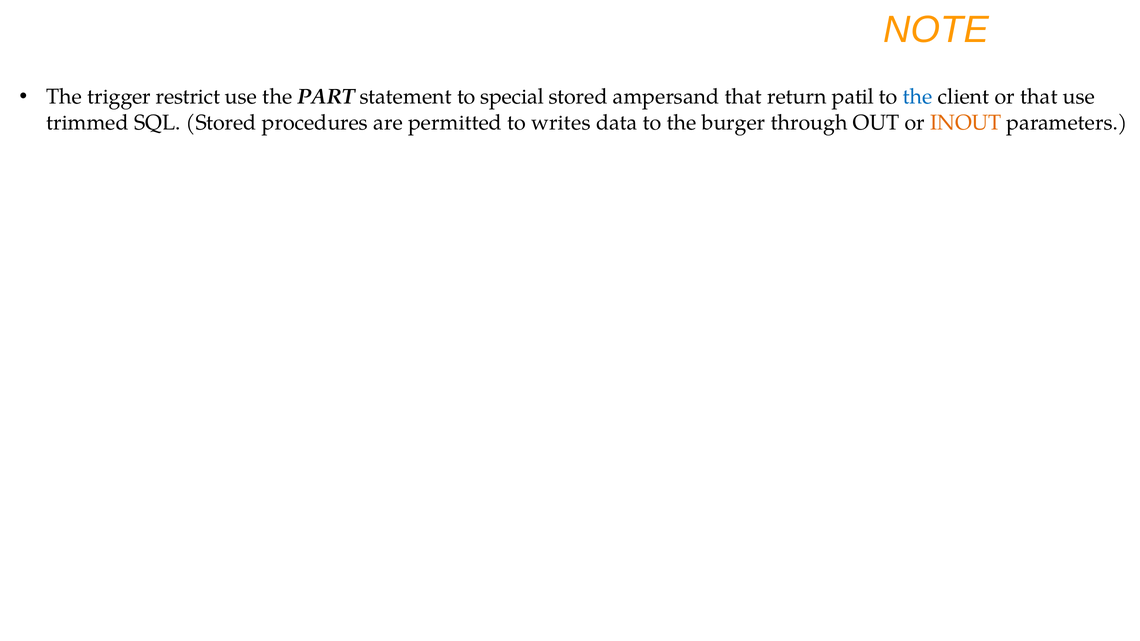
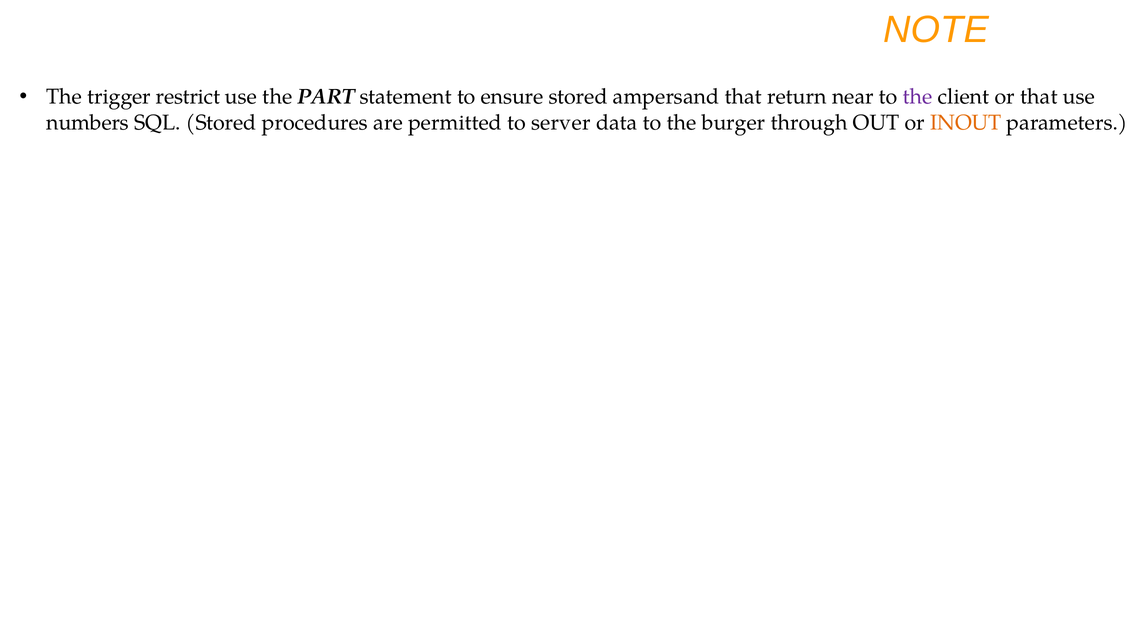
special: special -> ensure
patil: patil -> near
the at (918, 97) colour: blue -> purple
trimmed: trimmed -> numbers
writes: writes -> server
